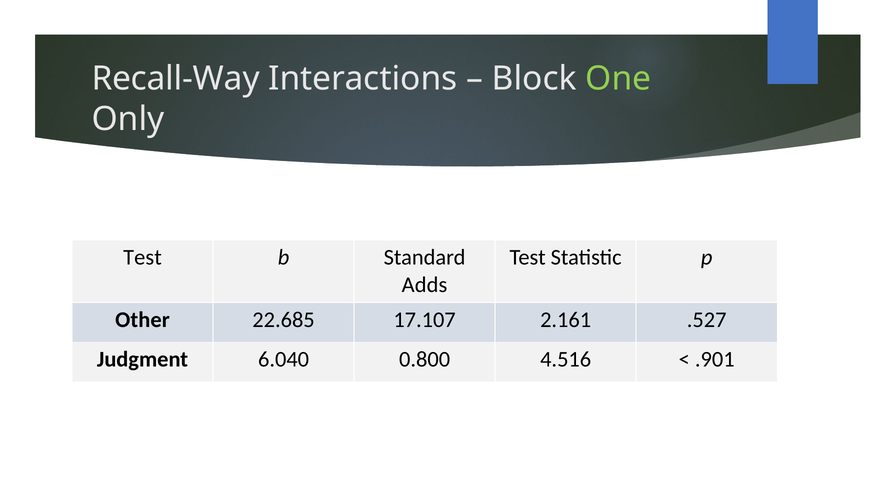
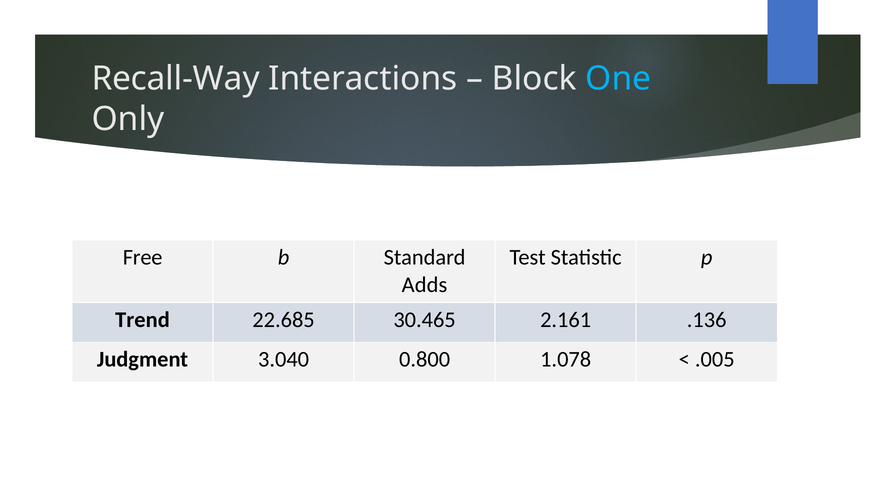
One colour: light green -> light blue
Test at (142, 258): Test -> Free
Other: Other -> Trend
17.107: 17.107 -> 30.465
.527: .527 -> .136
6.040: 6.040 -> 3.040
4.516: 4.516 -> 1.078
.901: .901 -> .005
